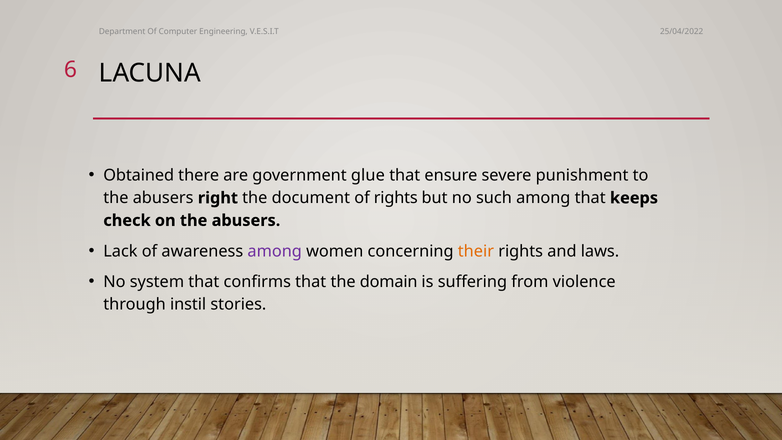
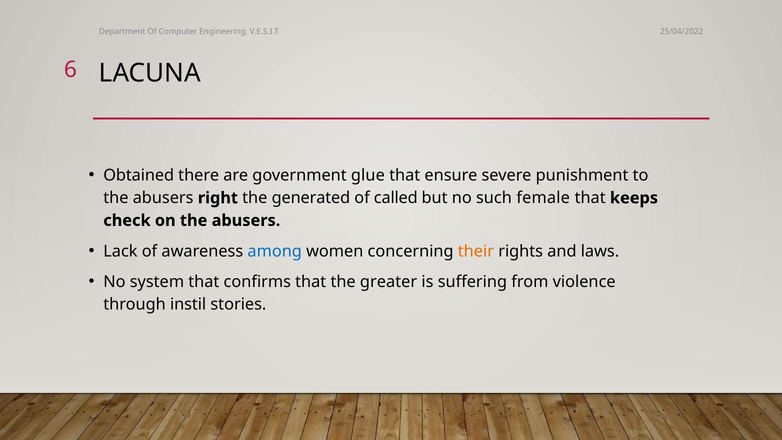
document: document -> generated
of rights: rights -> called
such among: among -> female
among at (275, 251) colour: purple -> blue
domain: domain -> greater
